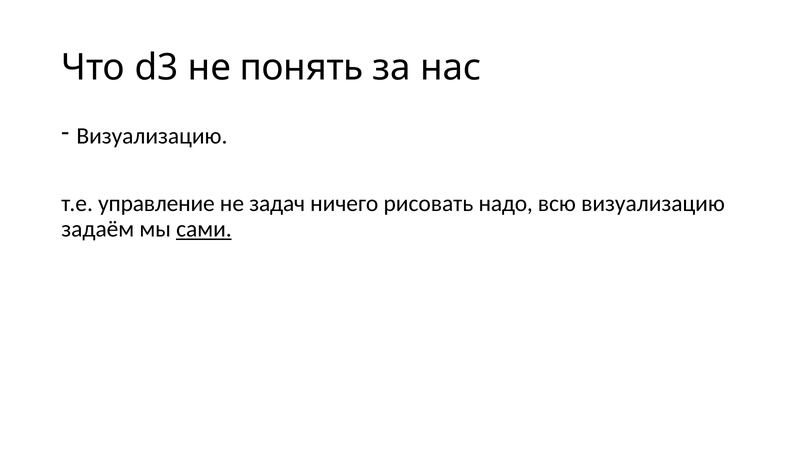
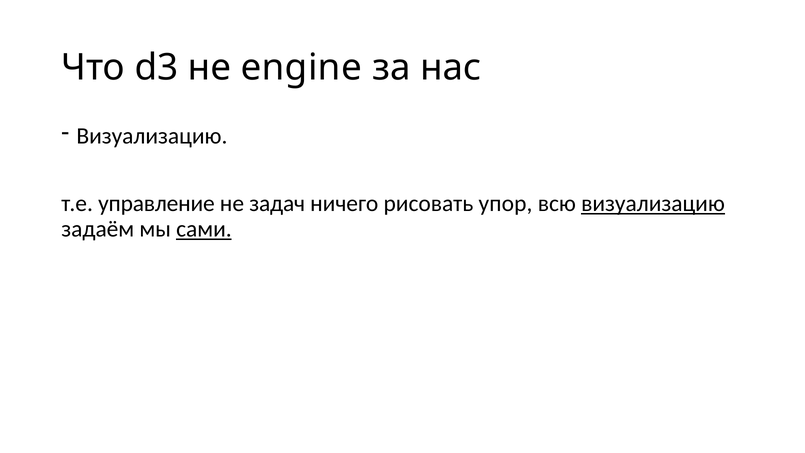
понять: понять -> engine
надо: надо -> упор
визуализацию at (653, 204) underline: none -> present
